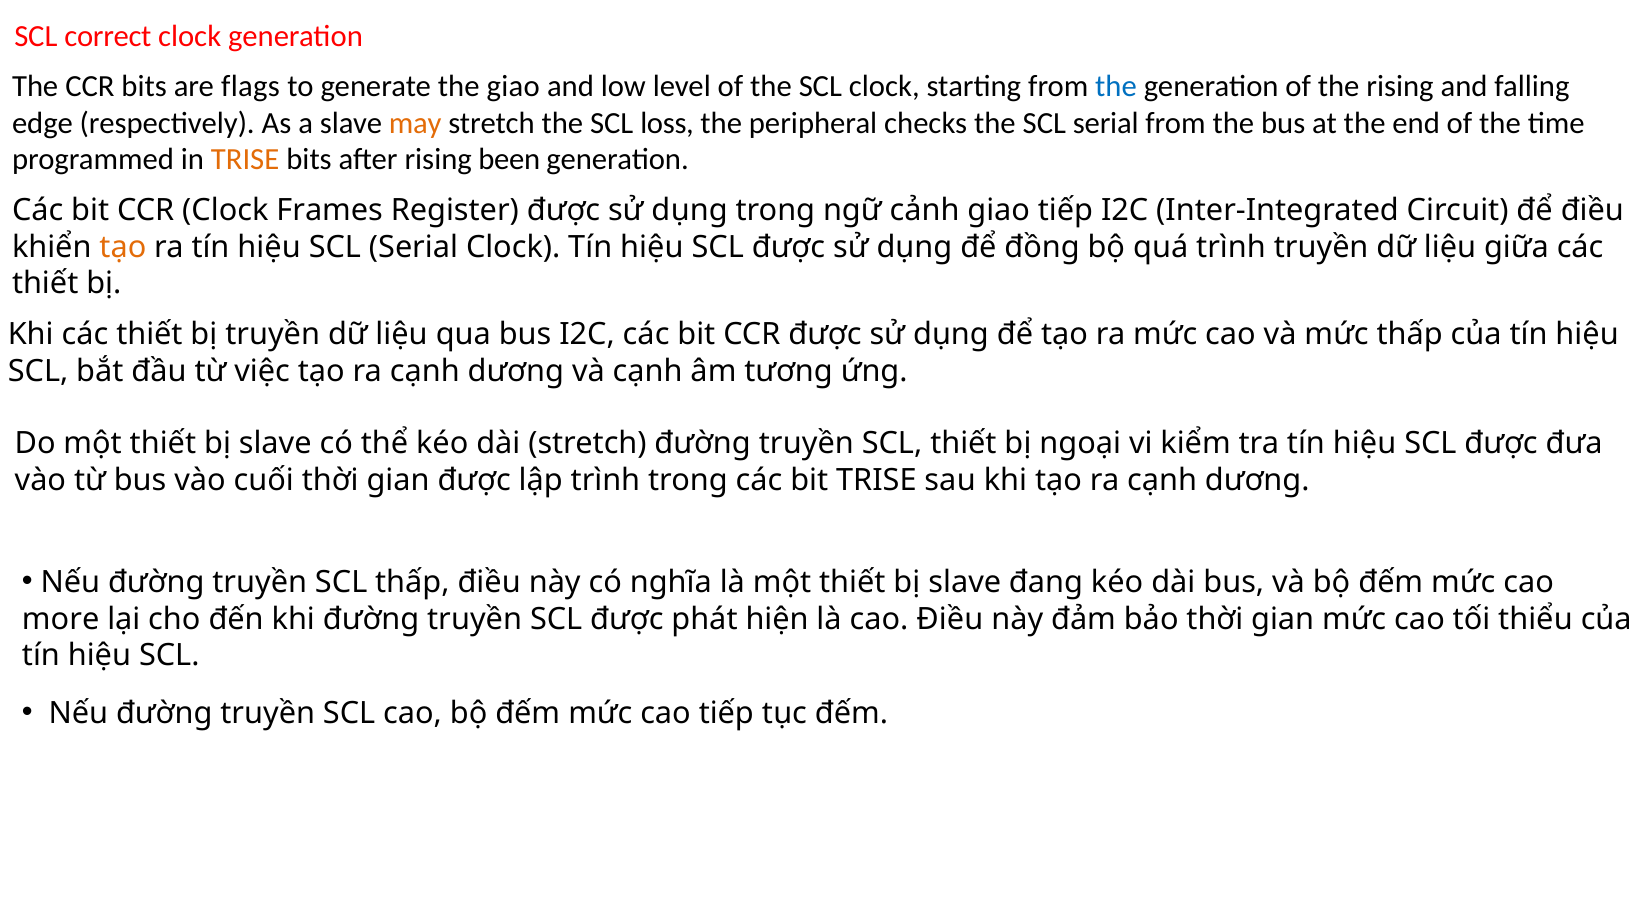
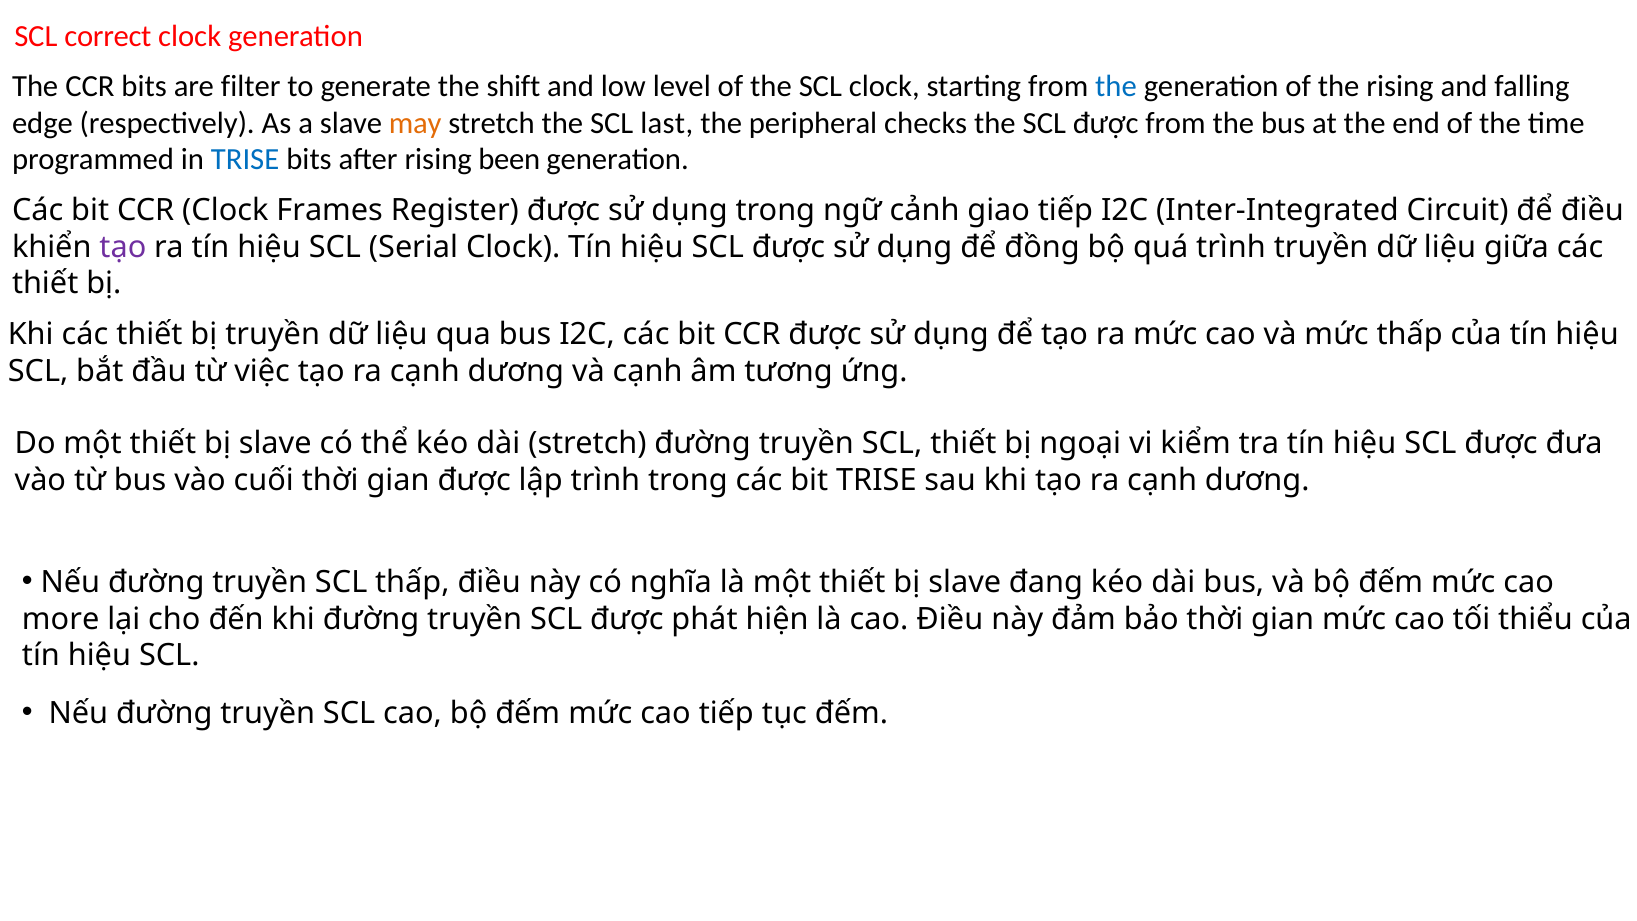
flags: flags -> filter
the giao: giao -> shift
loss: loss -> last
the SCL serial: serial -> được
TRISE at (245, 160) colour: orange -> blue
tạo at (123, 247) colour: orange -> purple
